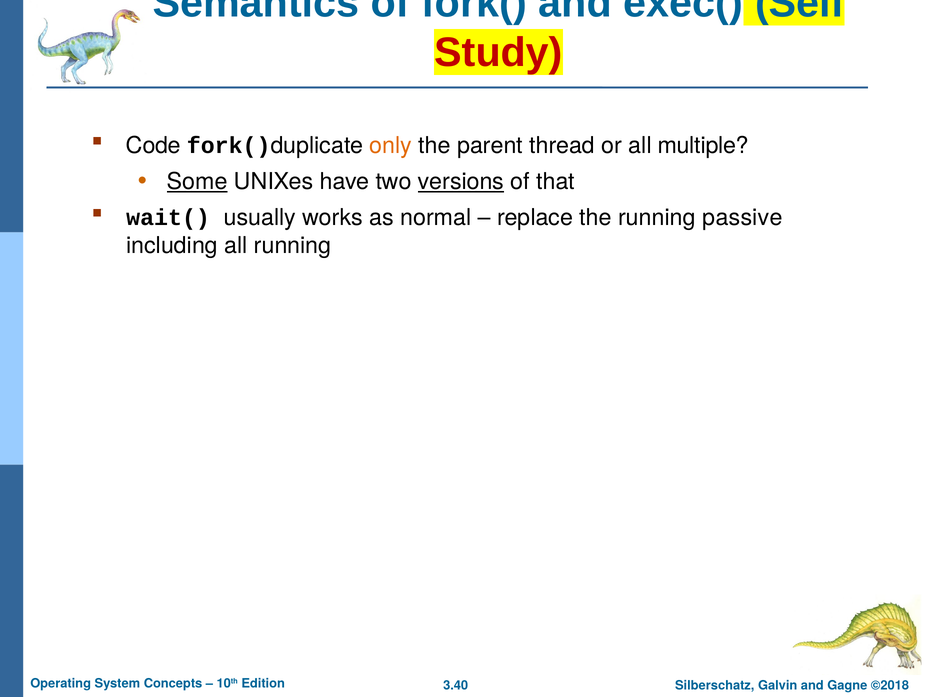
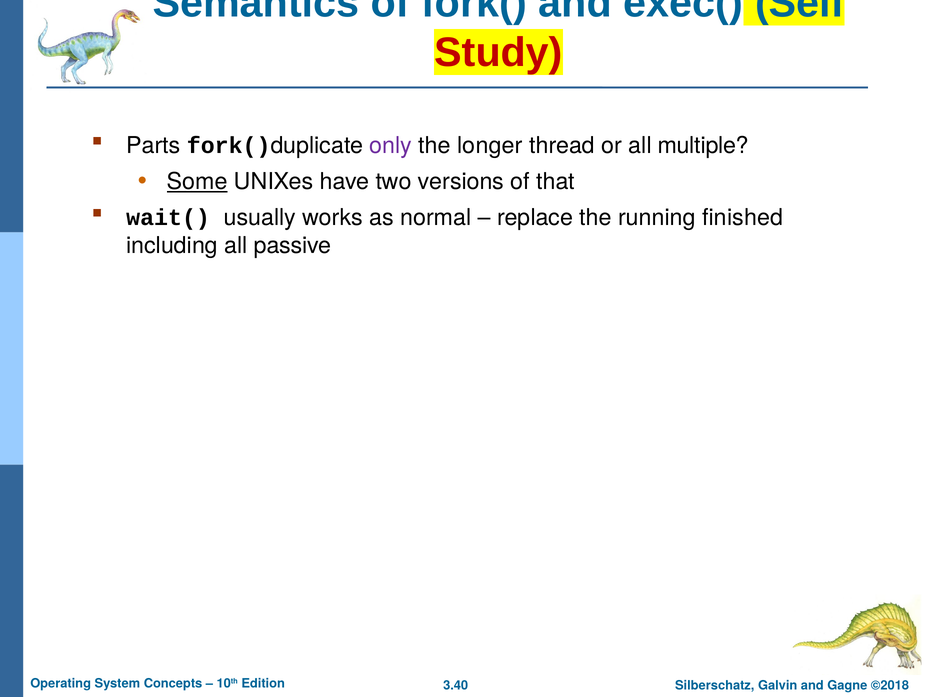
Code: Code -> Parts
only colour: orange -> purple
parent: parent -> longer
versions underline: present -> none
passive: passive -> finished
all running: running -> passive
